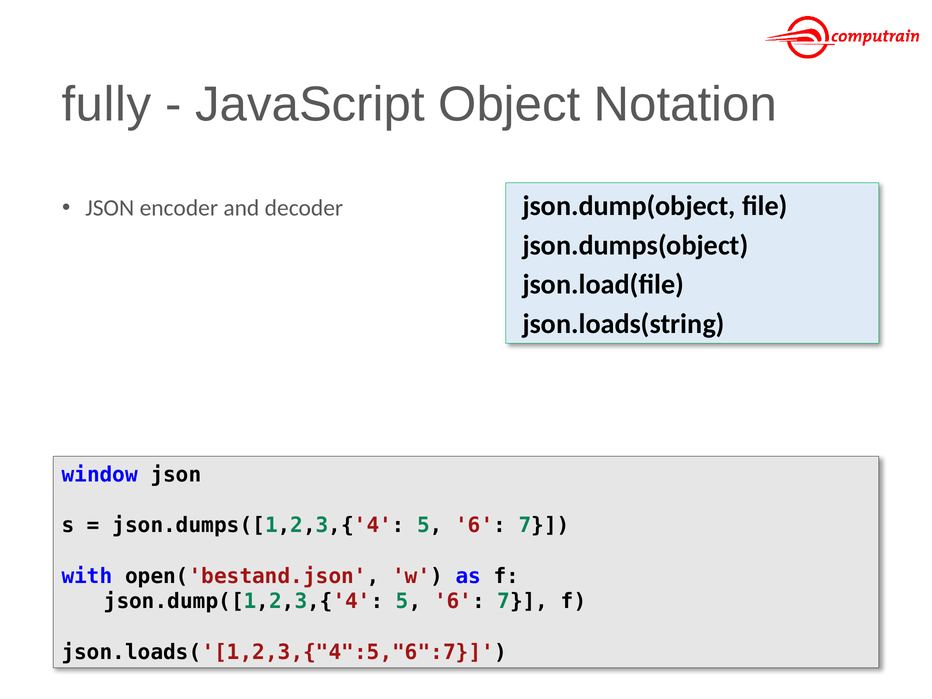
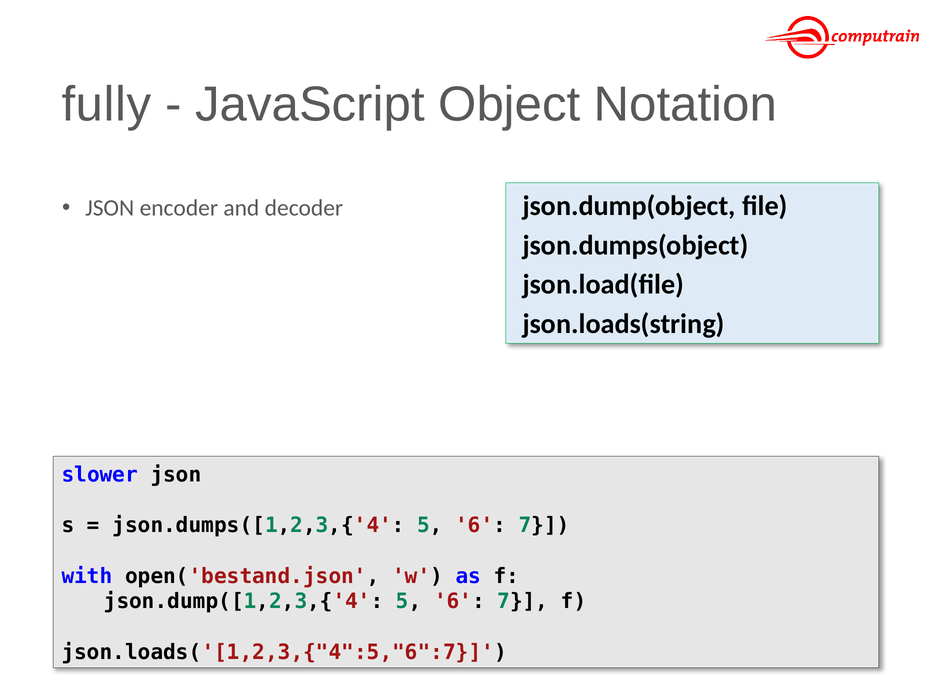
window: window -> slower
